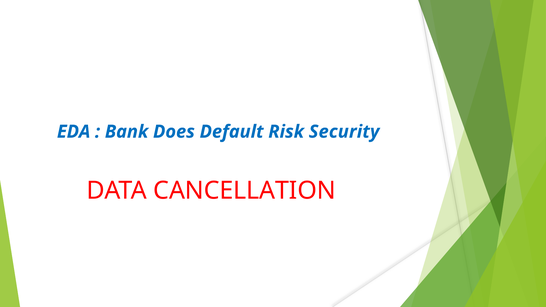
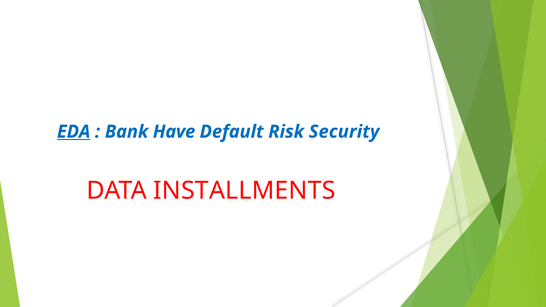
EDA underline: none -> present
Does: Does -> Have
CANCELLATION: CANCELLATION -> INSTALLMENTS
